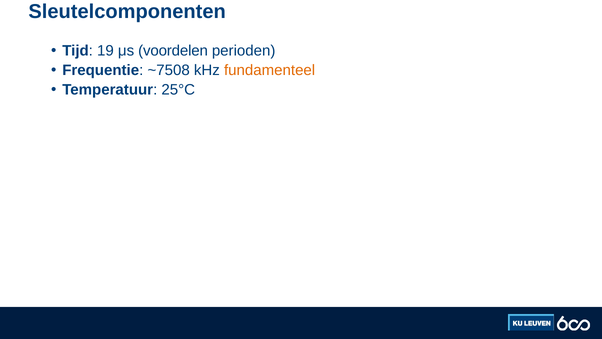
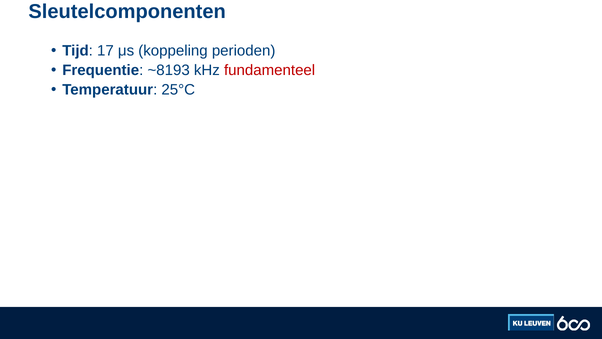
19: 19 -> 17
voordelen: voordelen -> koppeling
~7508: ~7508 -> ~8193
fundamenteel colour: orange -> red
